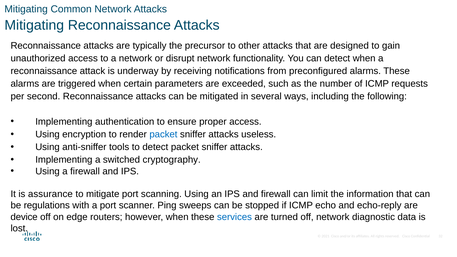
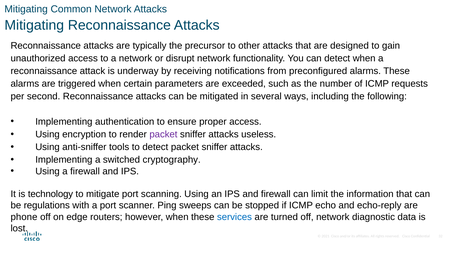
packet at (163, 134) colour: blue -> purple
assurance: assurance -> technology
device: device -> phone
